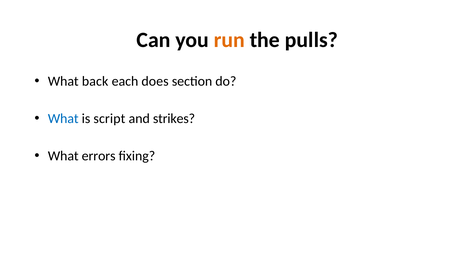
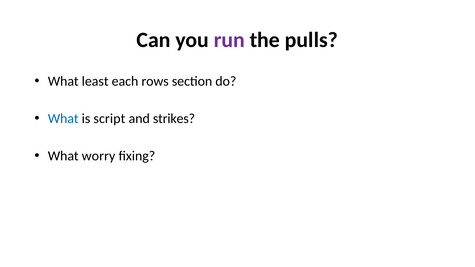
run colour: orange -> purple
back: back -> least
does: does -> rows
errors: errors -> worry
